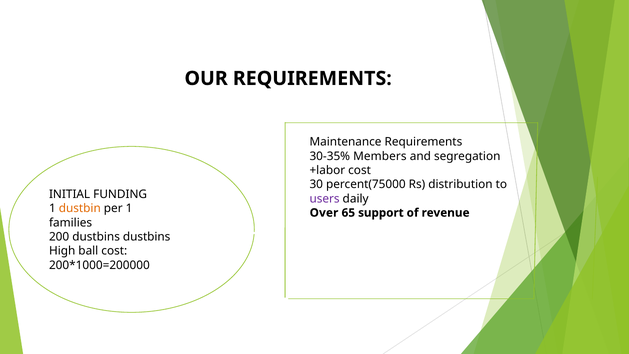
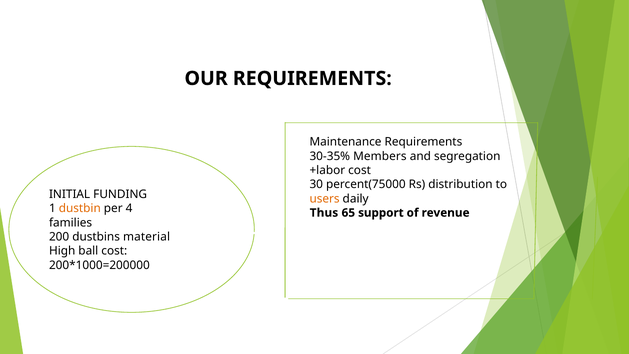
users colour: purple -> orange
per 1: 1 -> 4
Over: Over -> Thus
dustbins dustbins: dustbins -> material
